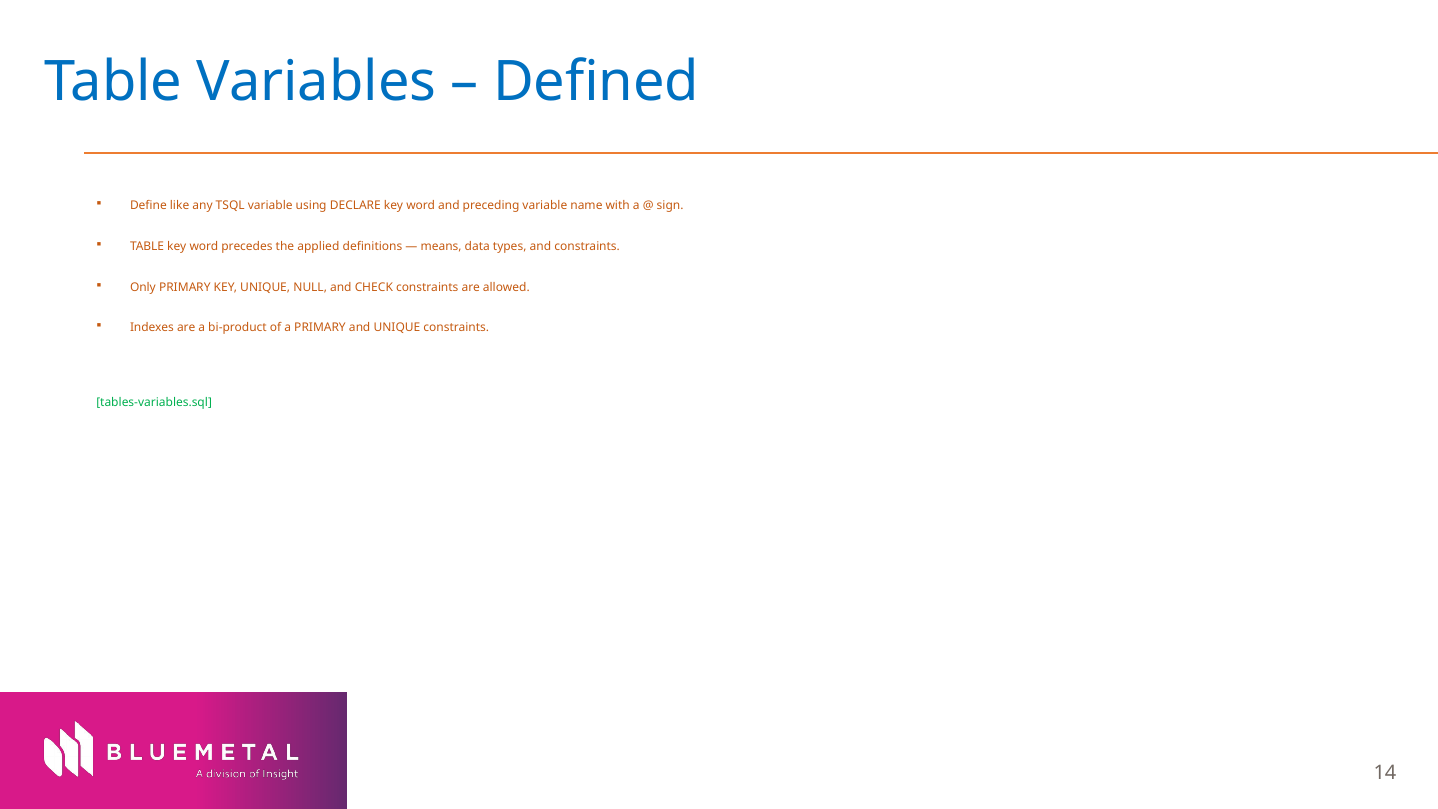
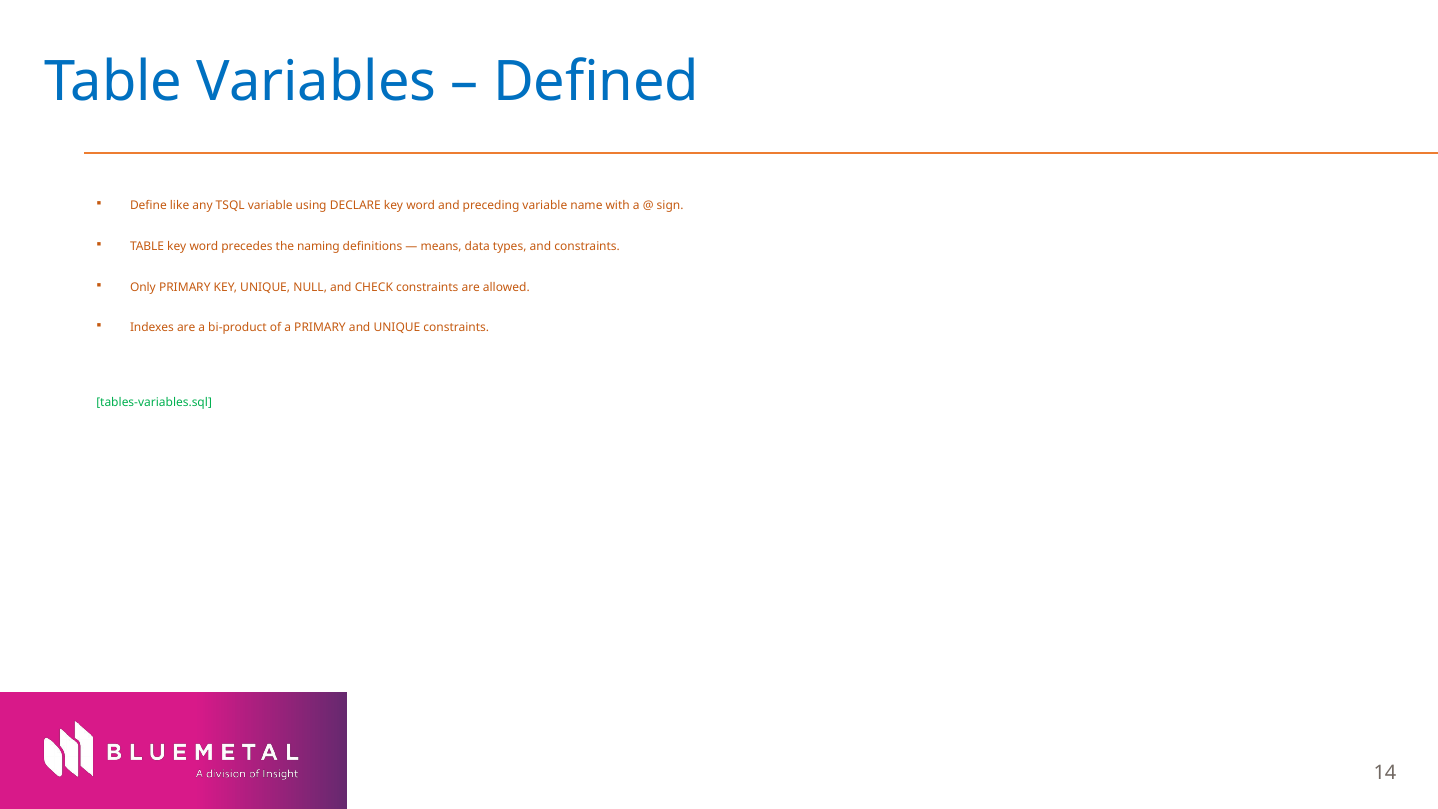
applied: applied -> naming
